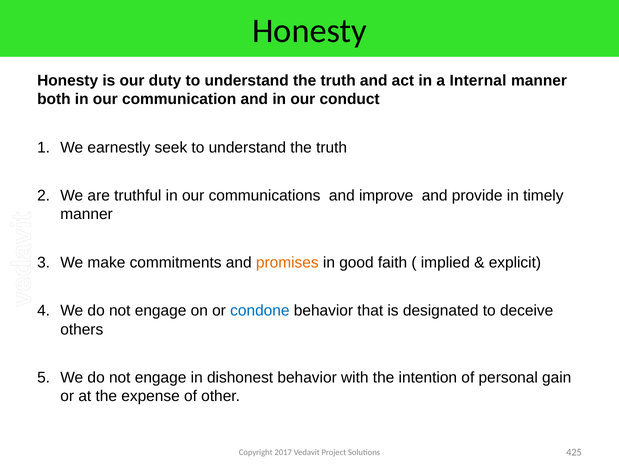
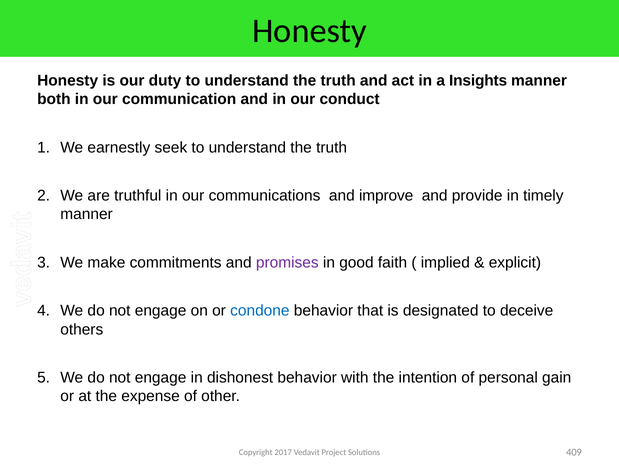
Internal: Internal -> Insights
promises colour: orange -> purple
425: 425 -> 409
